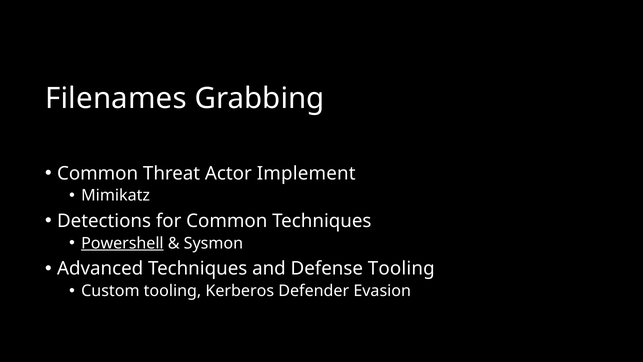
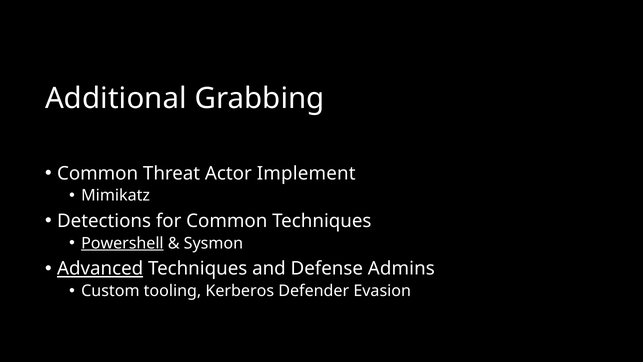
Filenames: Filenames -> Additional
Advanced underline: none -> present
Defense Tooling: Tooling -> Admins
